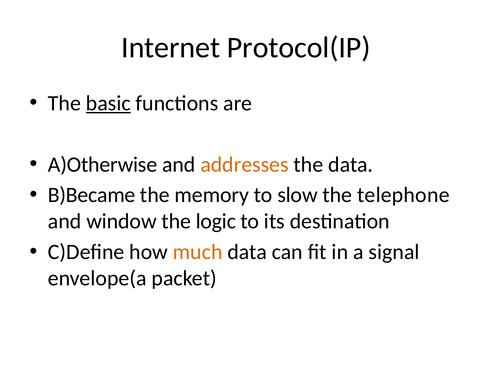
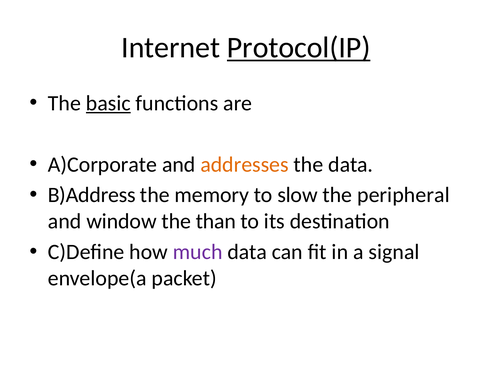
Protocol(IP underline: none -> present
A)Otherwise: A)Otherwise -> A)Corporate
B)Became: B)Became -> B)Address
telephone: telephone -> peripheral
logic: logic -> than
much colour: orange -> purple
